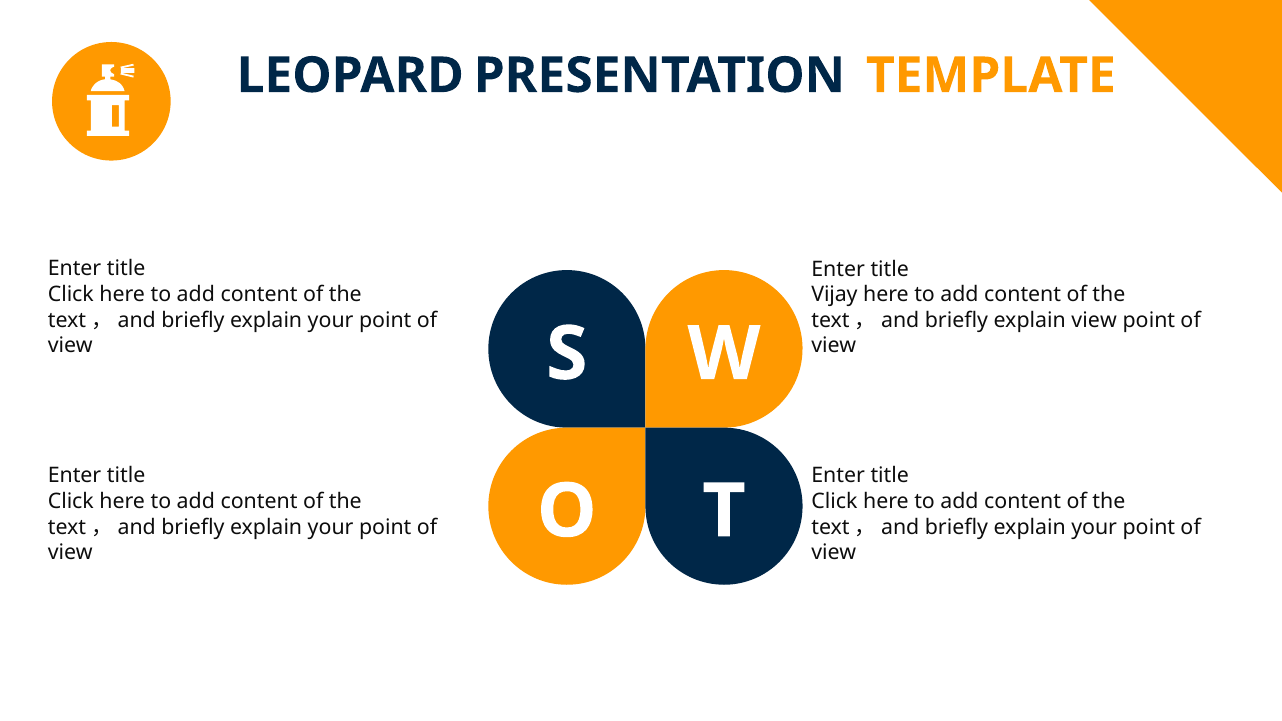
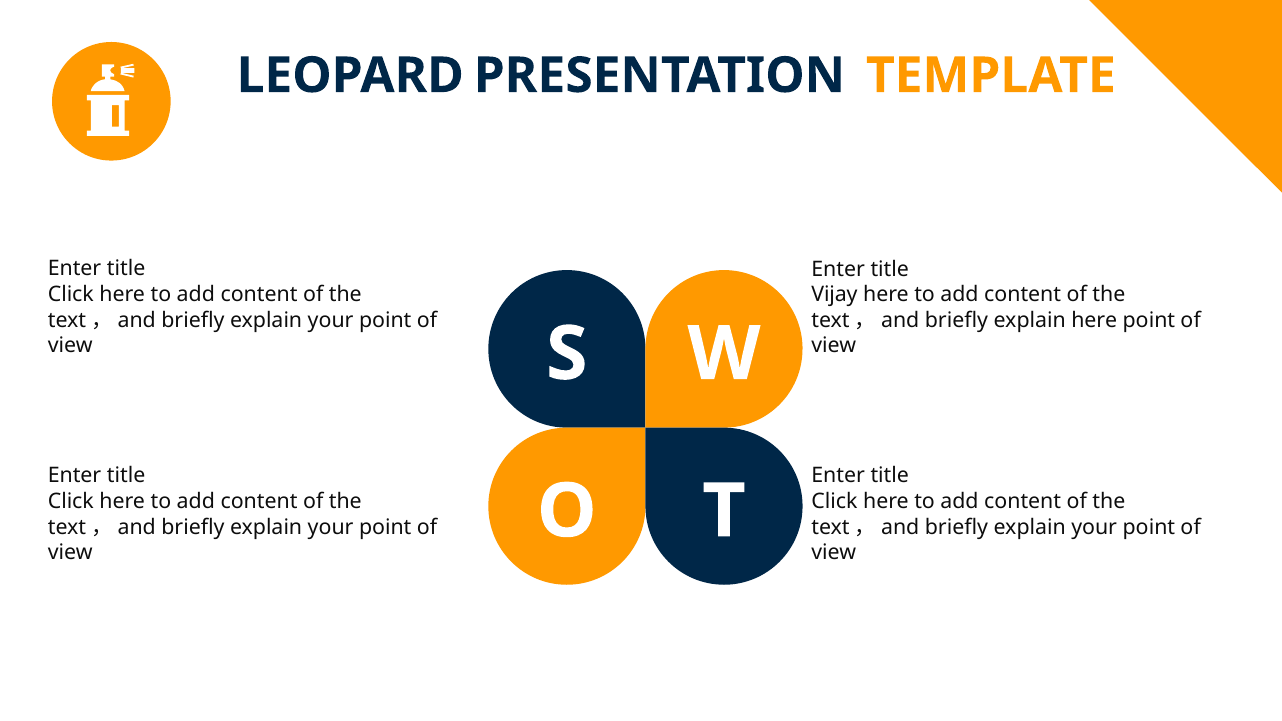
explain view: view -> here
